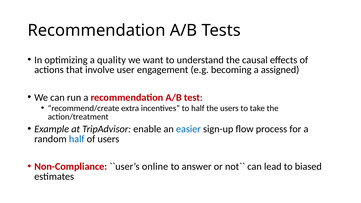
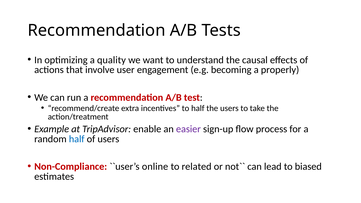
assigned: assigned -> properly
easier colour: blue -> purple
answer: answer -> related
